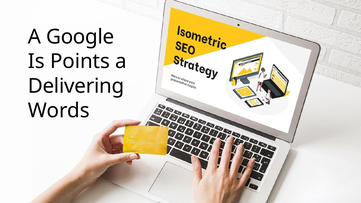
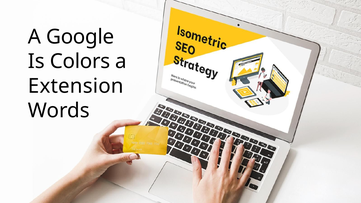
Points: Points -> Colors
Delivering: Delivering -> Extension
